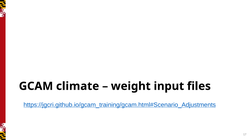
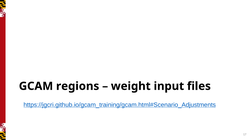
climate: climate -> regions
